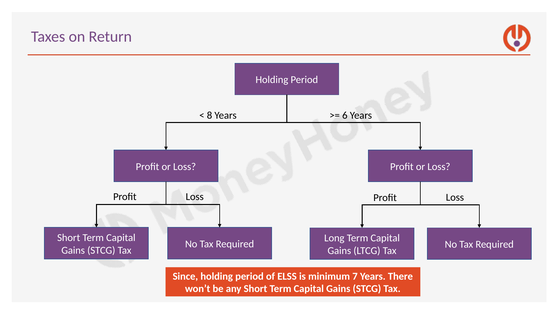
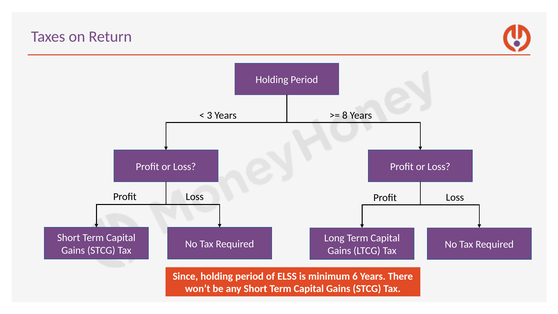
8: 8 -> 3
6: 6 -> 8
7: 7 -> 6
